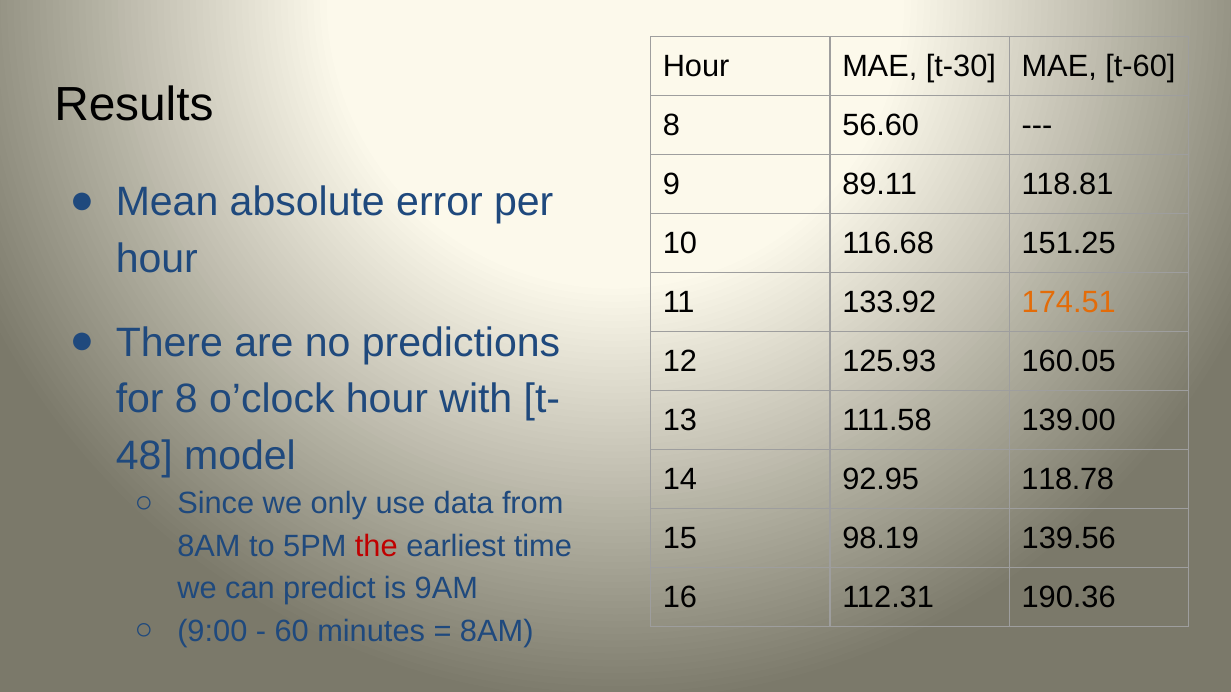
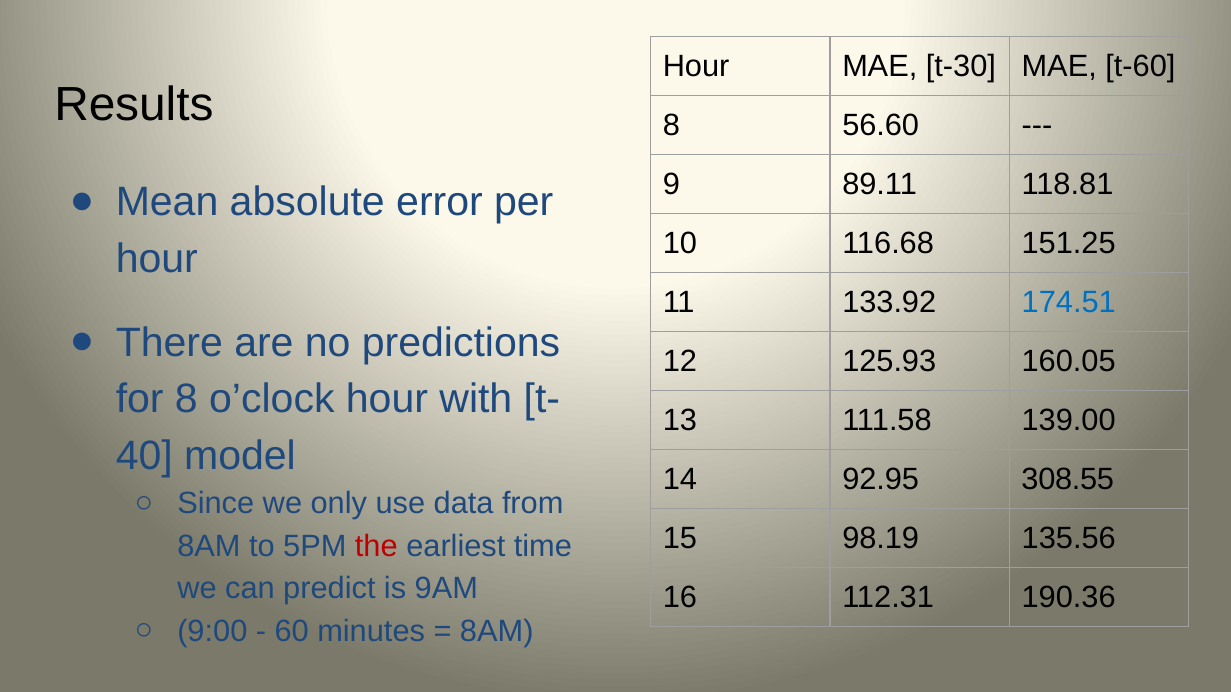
174.51 colour: orange -> blue
48: 48 -> 40
118.78: 118.78 -> 308.55
139.56: 139.56 -> 135.56
